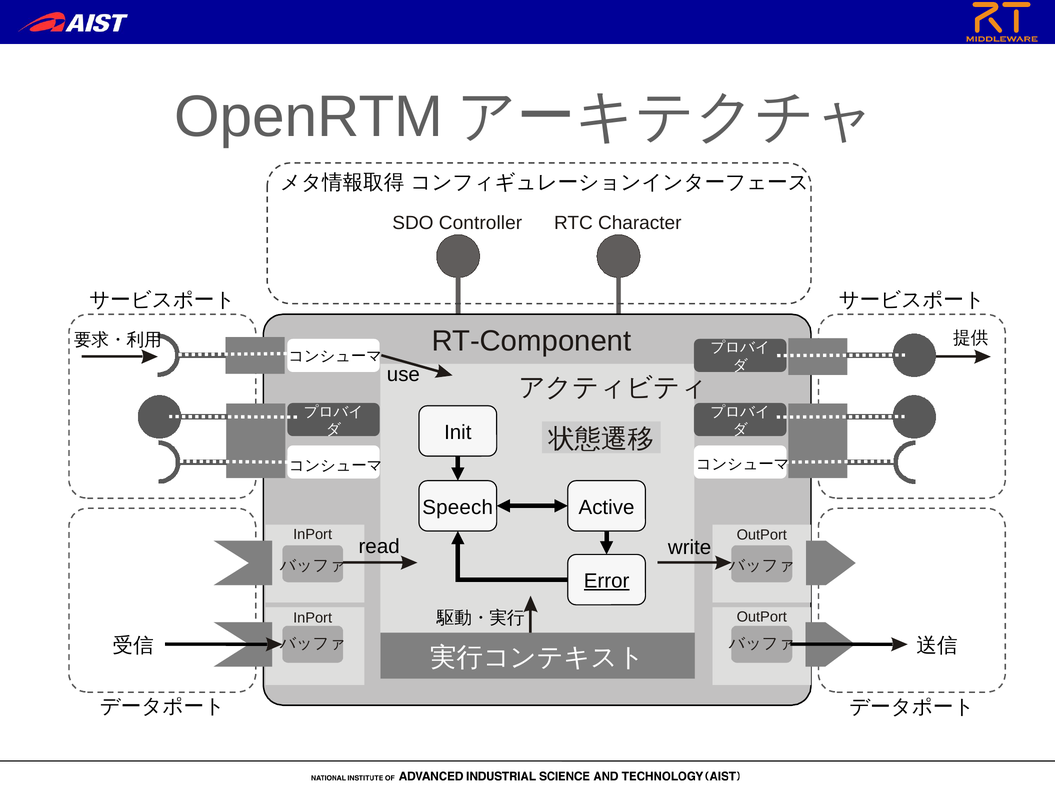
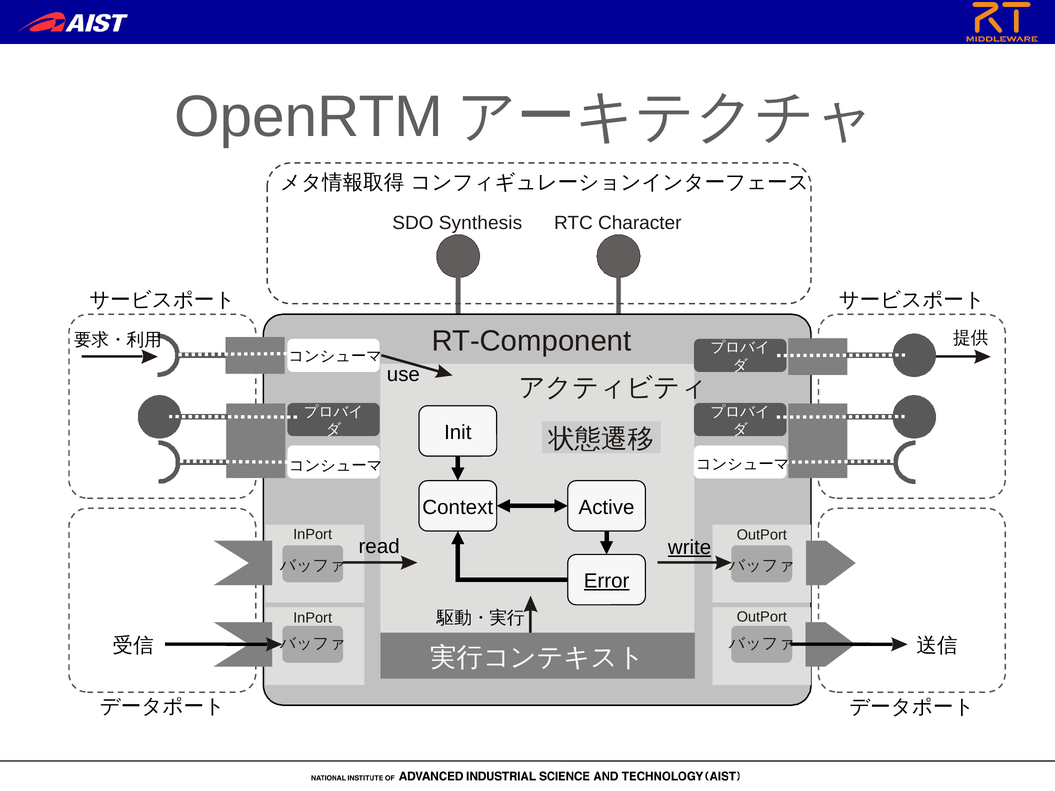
Controller: Controller -> Synthesis
Speech: Speech -> Context
write underline: none -> present
